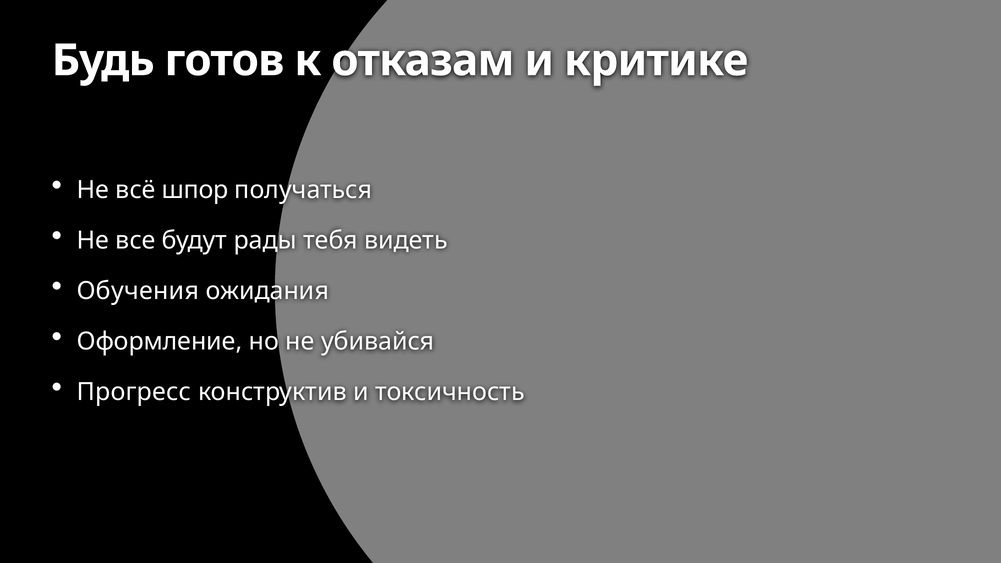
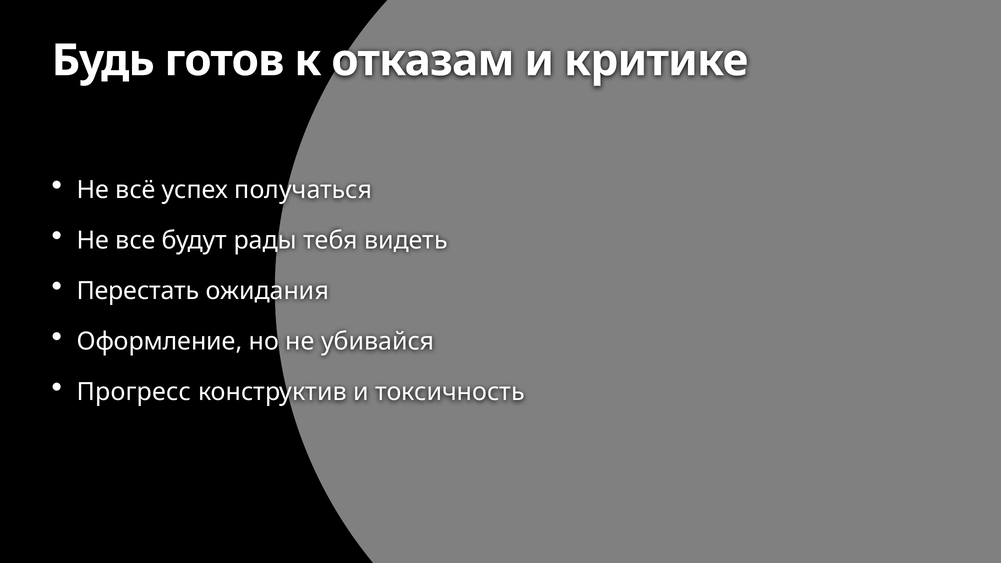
шпор: шпор -> успех
Обучения: Обучения -> Перестать
